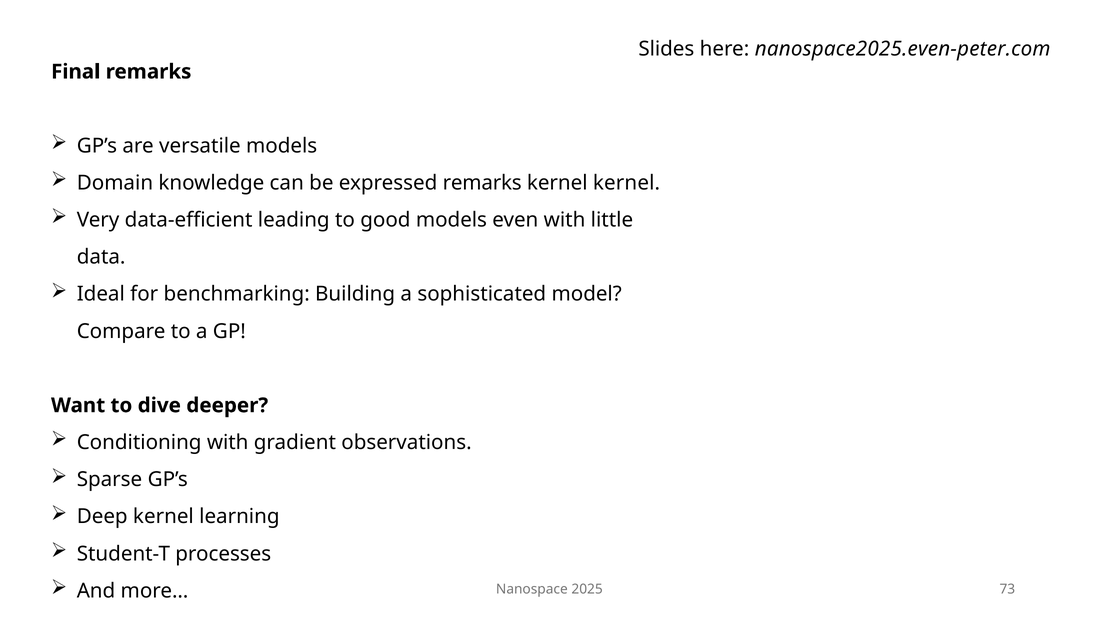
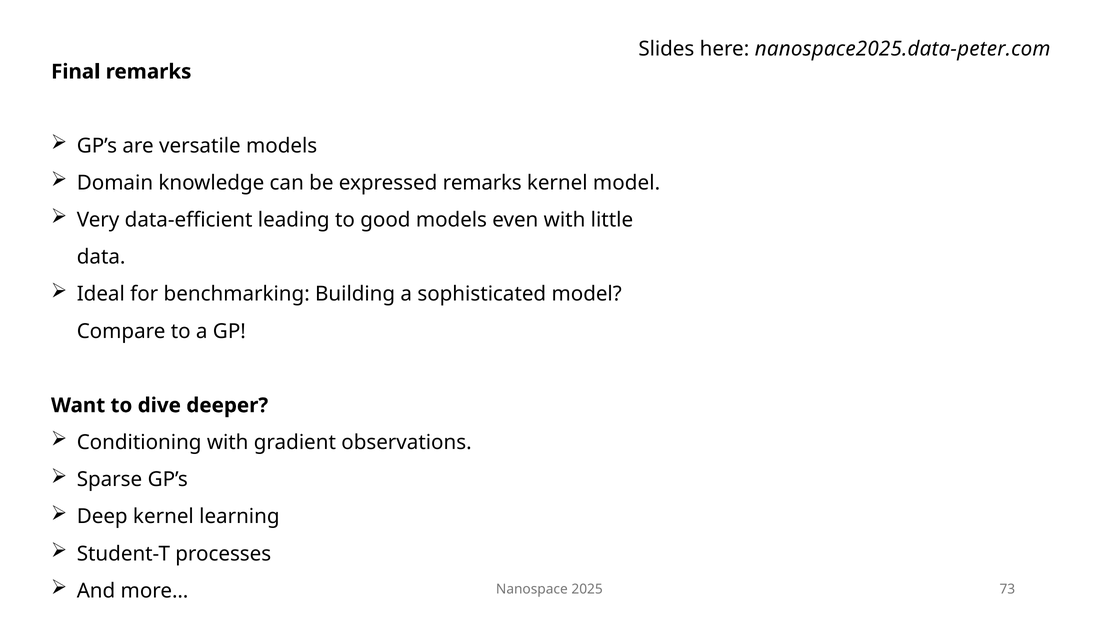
nanospace2025.even-peter.com: nanospace2025.even-peter.com -> nanospace2025.data-peter.com
kernel kernel: kernel -> model
